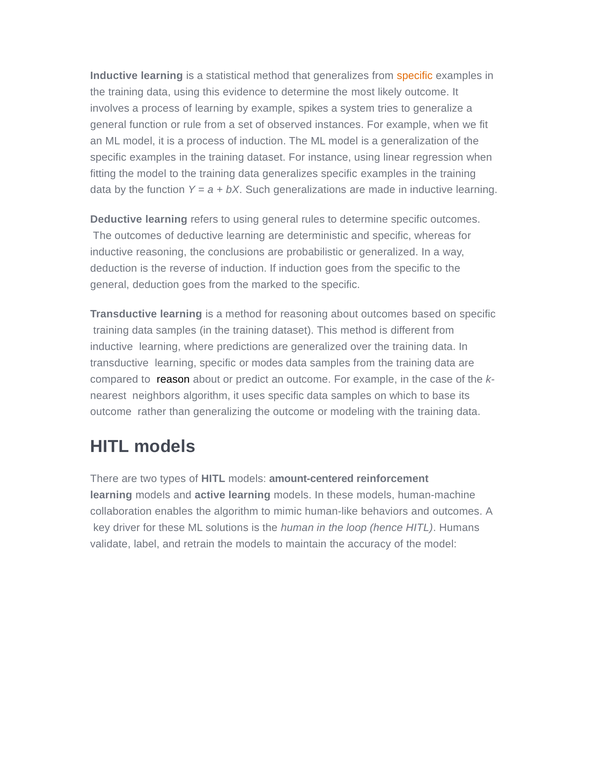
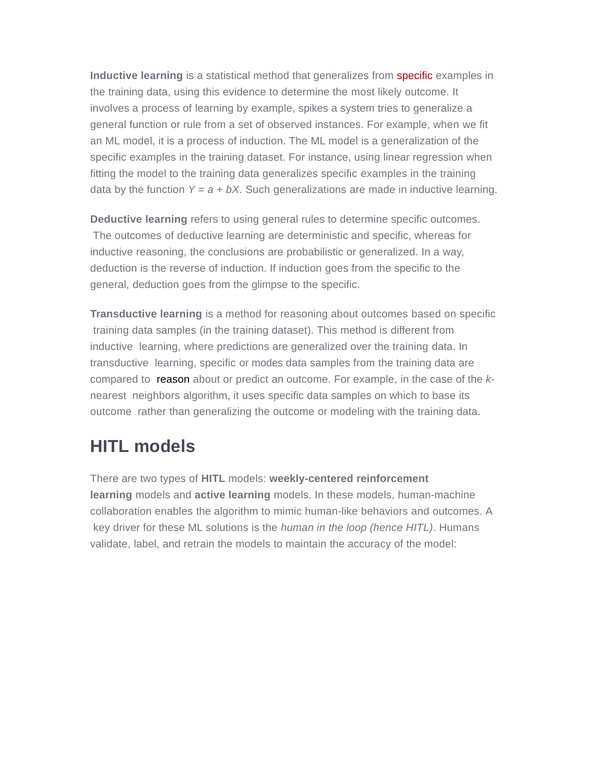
specific at (415, 76) colour: orange -> red
marked: marked -> glimpse
amount-centered: amount-centered -> weekly-centered
